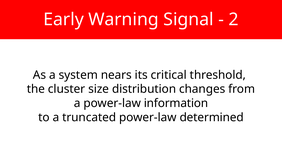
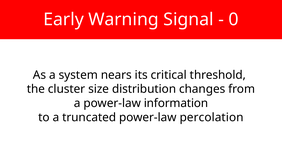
2: 2 -> 0
determined: determined -> percolation
